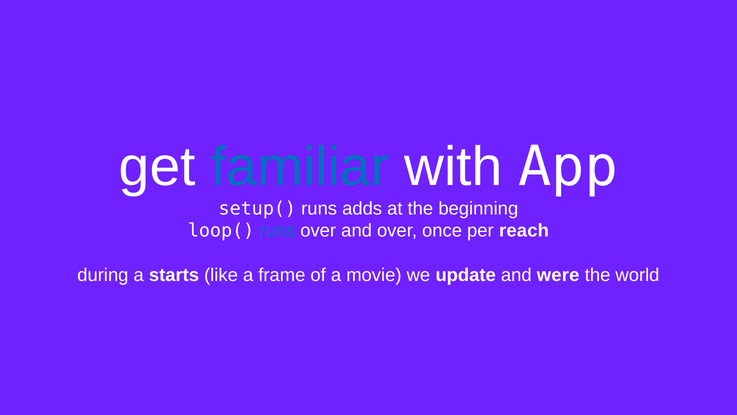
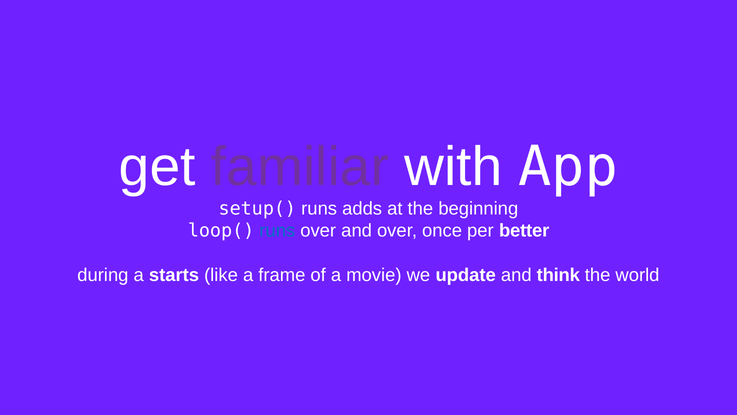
familiar colour: blue -> purple
reach: reach -> better
were: were -> think
